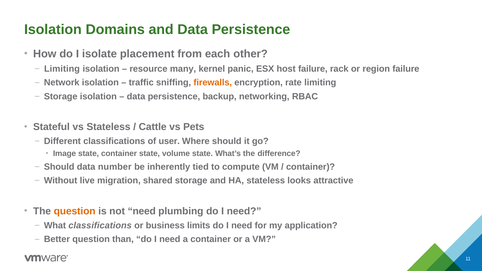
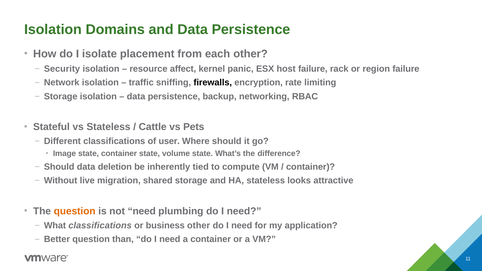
Limiting at (62, 69): Limiting -> Security
many: many -> affect
firewalls colour: orange -> black
number: number -> deletion
business limits: limits -> other
